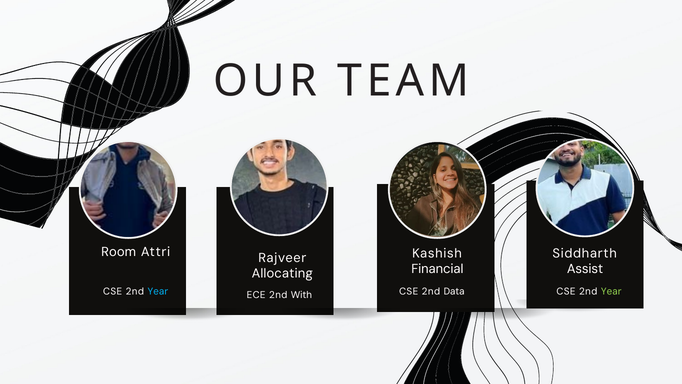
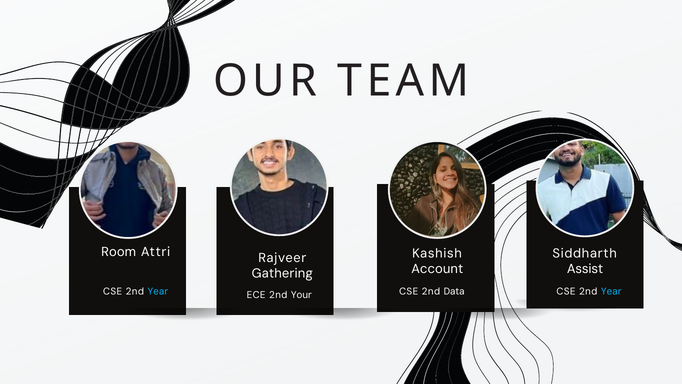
Financial: Financial -> Account
Allocating: Allocating -> Gathering
Year at (611, 291) colour: light green -> light blue
With: With -> Your
